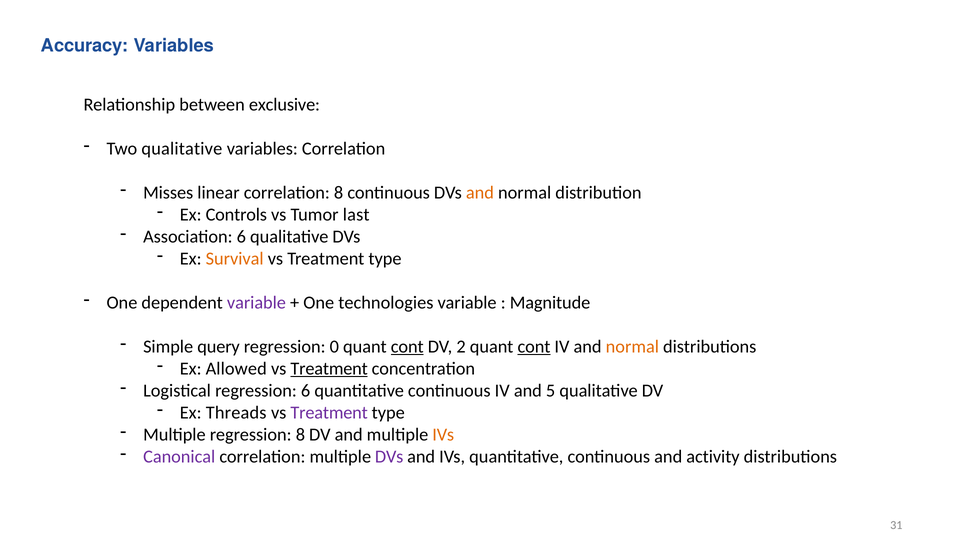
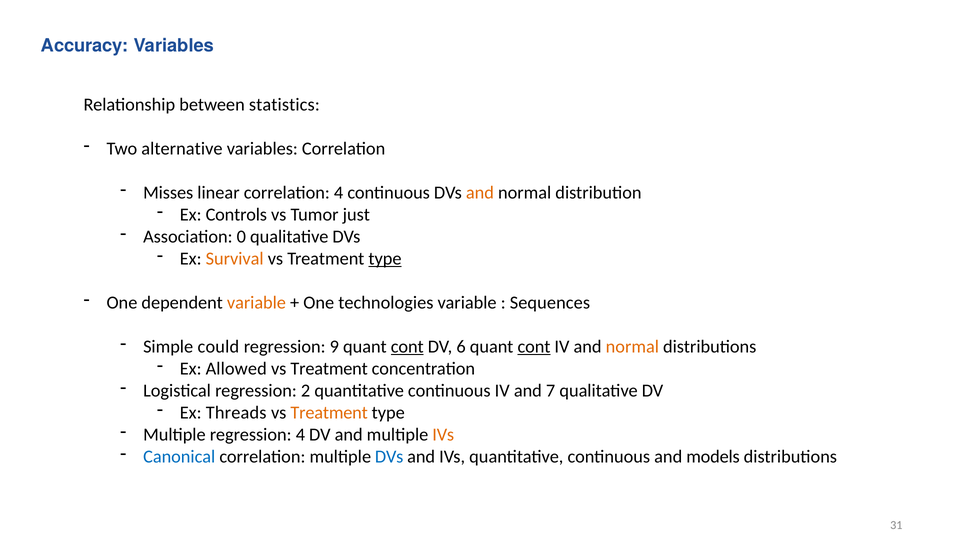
exclusive: exclusive -> statistics
Two qualitative: qualitative -> alternative
correlation 8: 8 -> 4
last: last -> just
Association 6: 6 -> 0
type at (385, 259) underline: none -> present
variable at (256, 303) colour: purple -> orange
Magnitude: Magnitude -> Sequences
query: query -> could
0: 0 -> 9
2: 2 -> 6
Treatment at (329, 368) underline: present -> none
regression 6: 6 -> 2
5: 5 -> 7
Treatment at (329, 412) colour: purple -> orange
regression 8: 8 -> 4
Canonical colour: purple -> blue
DVs at (389, 456) colour: purple -> blue
activity: activity -> models
